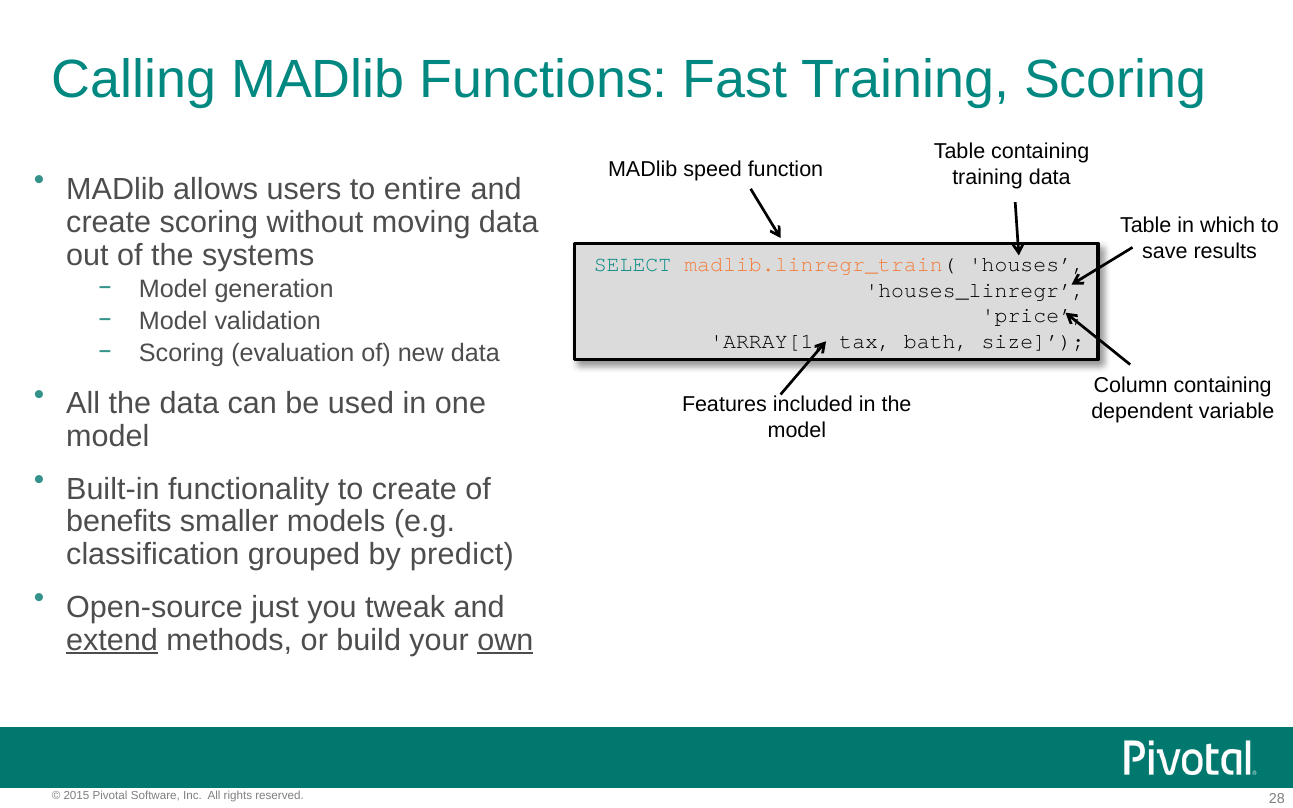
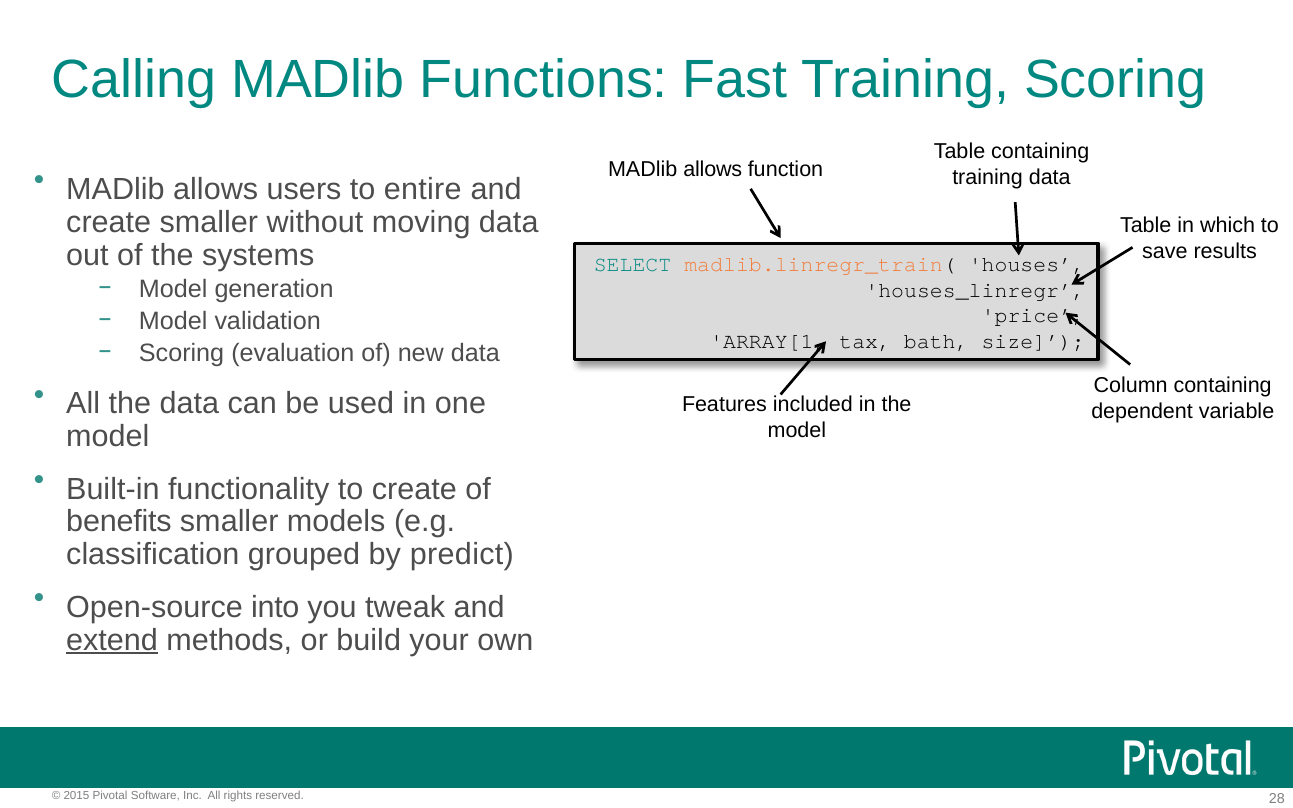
speed at (713, 170): speed -> allows
create scoring: scoring -> smaller
just: just -> into
own underline: present -> none
